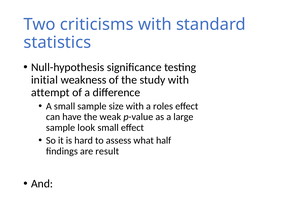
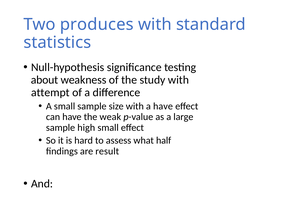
criticisms: criticisms -> produces
initial: initial -> about
a roles: roles -> have
look: look -> high
